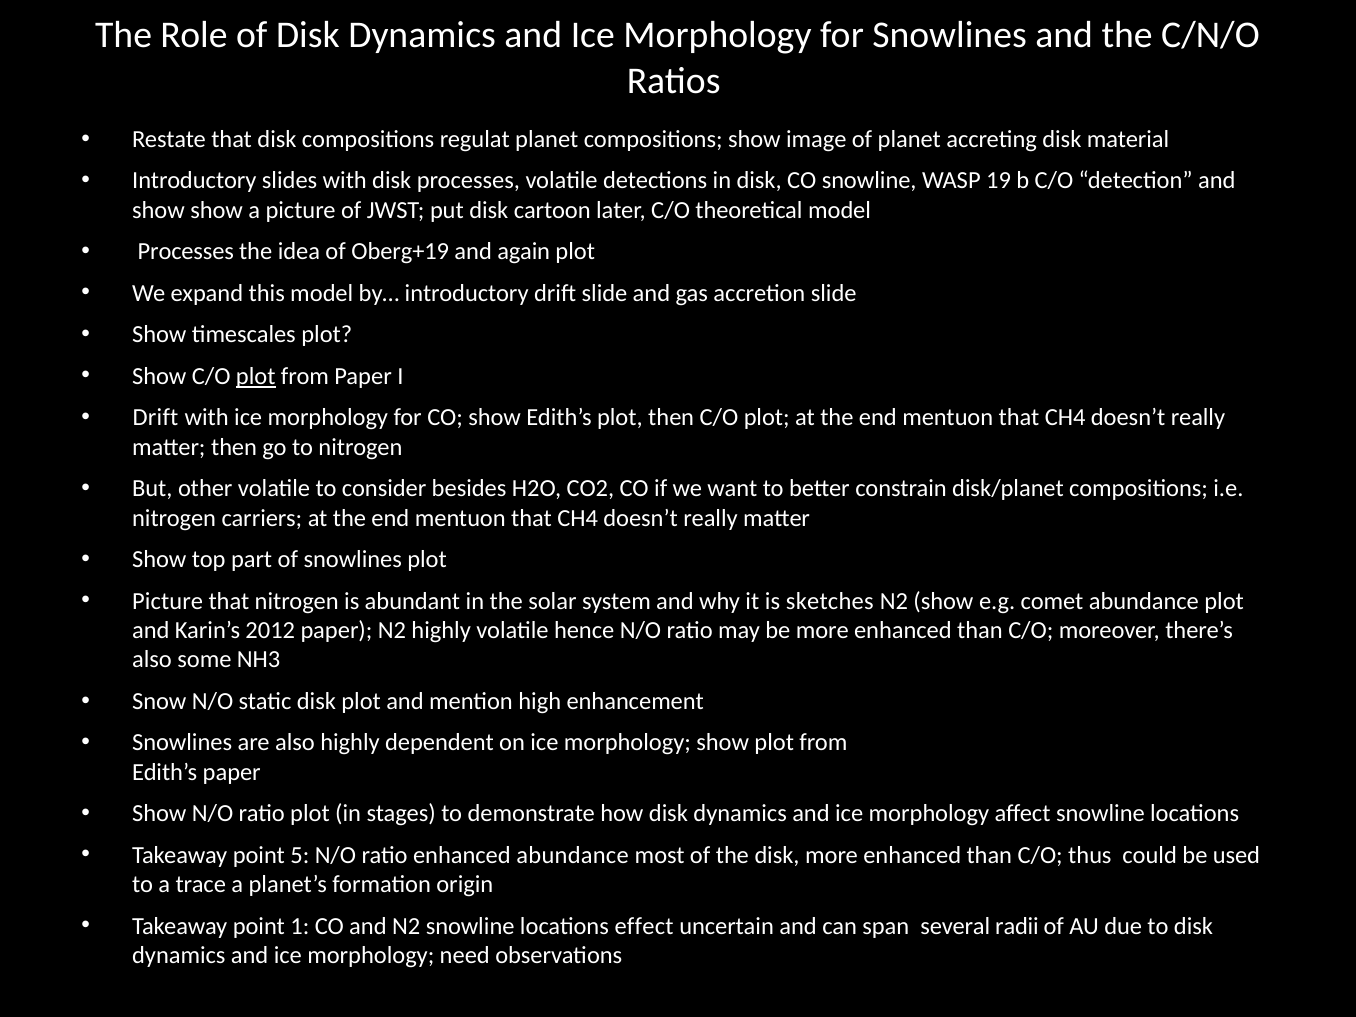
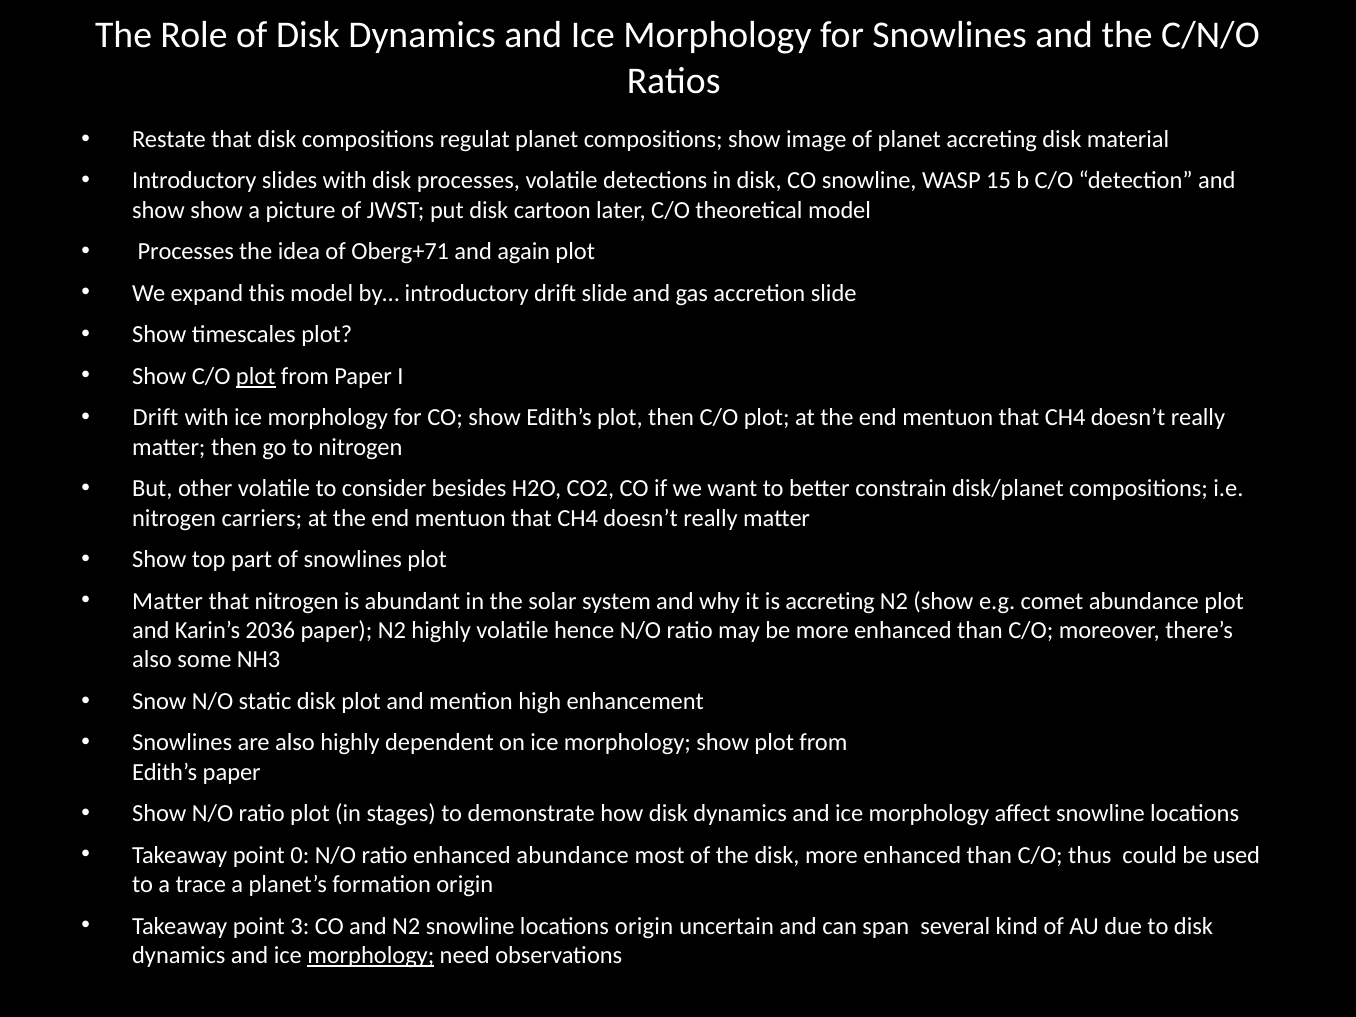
19: 19 -> 15
Oberg+19: Oberg+19 -> Oberg+71
Picture at (168, 601): Picture -> Matter
is sketches: sketches -> accreting
2012: 2012 -> 2036
5: 5 -> 0
1: 1 -> 3
locations effect: effect -> origin
radii: radii -> kind
morphology at (371, 955) underline: none -> present
